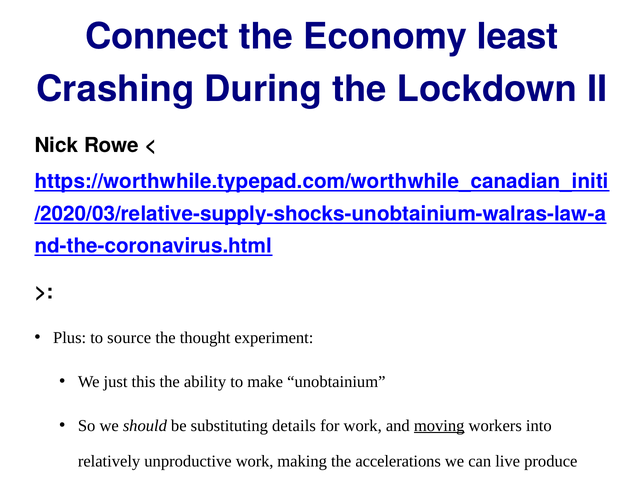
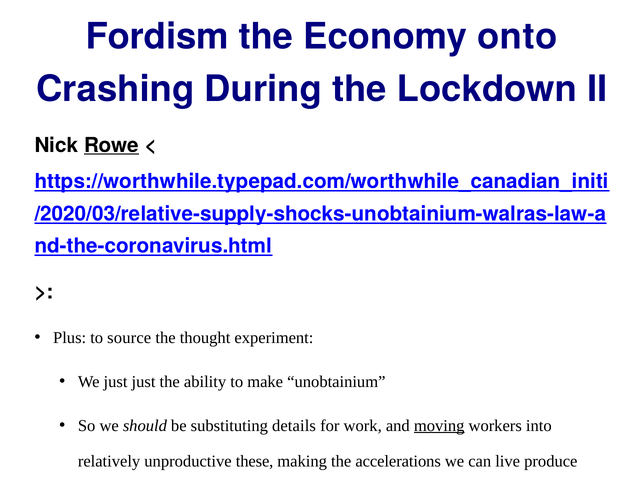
Connect: Connect -> Fordism
least: least -> onto
Rowe underline: none -> present
just this: this -> just
unproductive work: work -> these
